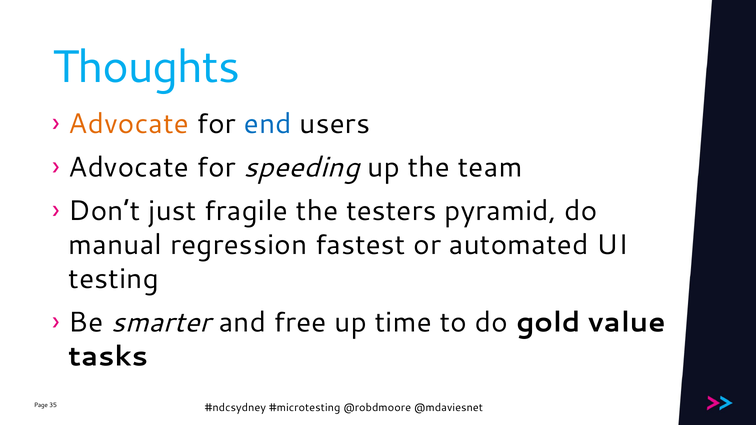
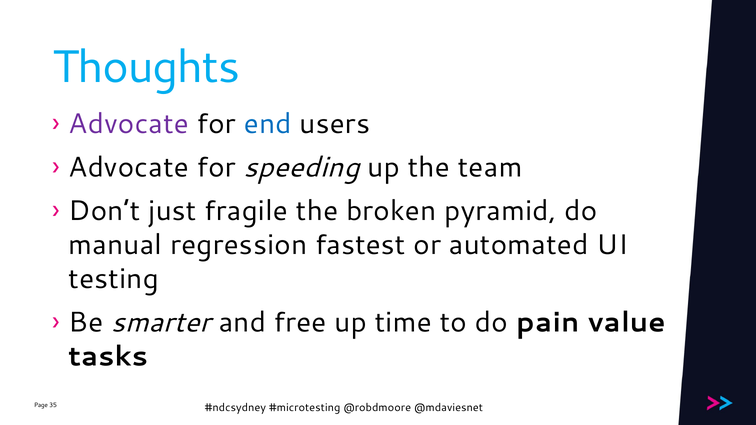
Advocate at (129, 124) colour: orange -> purple
testers: testers -> broken
gold: gold -> pain
